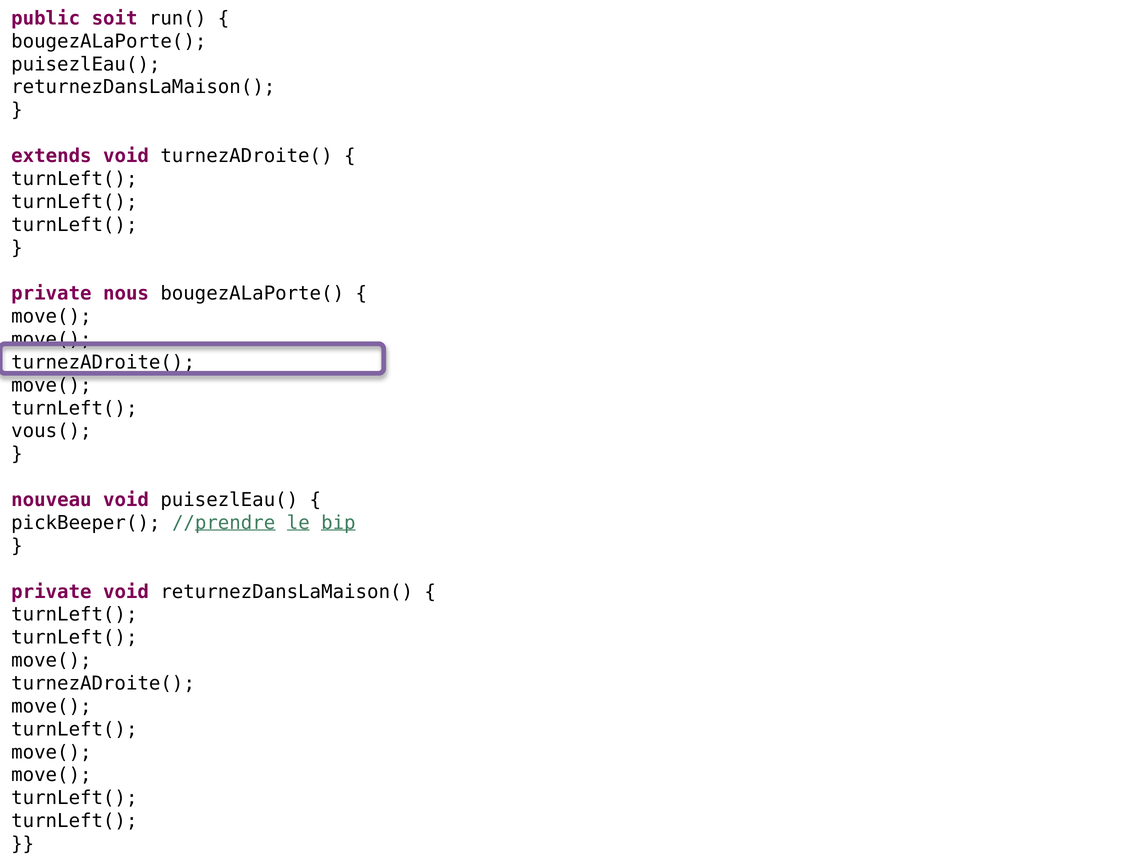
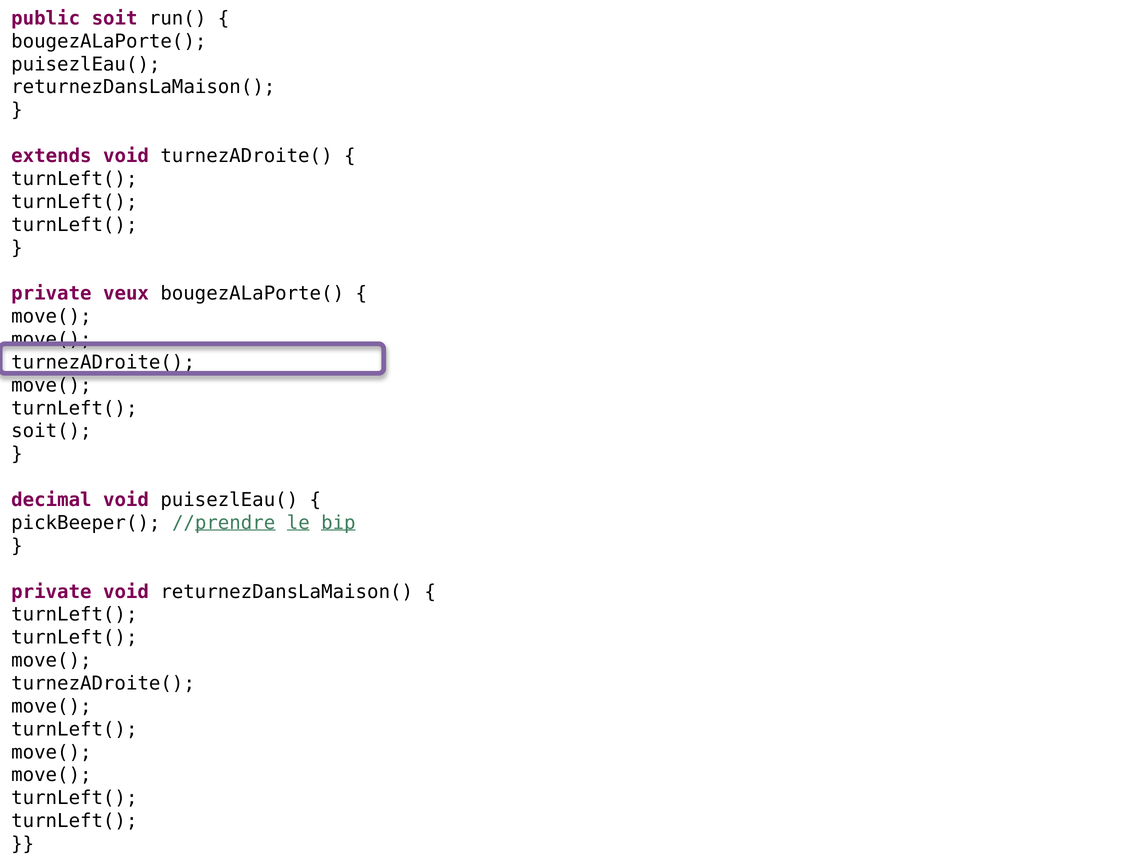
nous: nous -> veux
vous(: vous( -> soit(
nouveau: nouveau -> decimal
